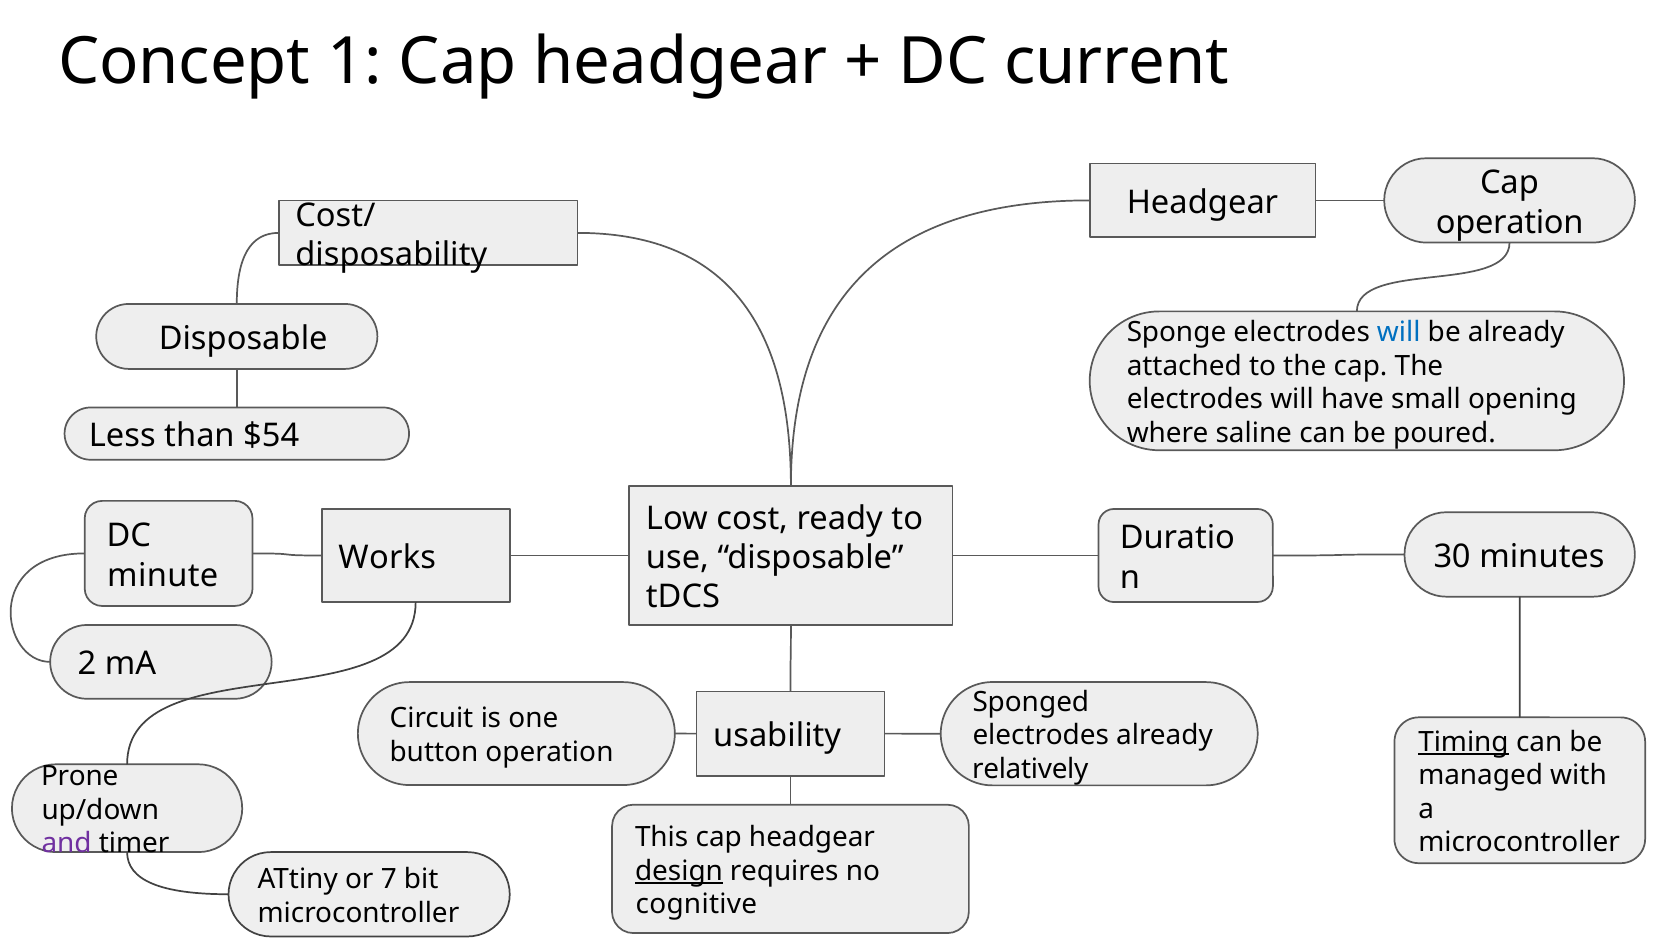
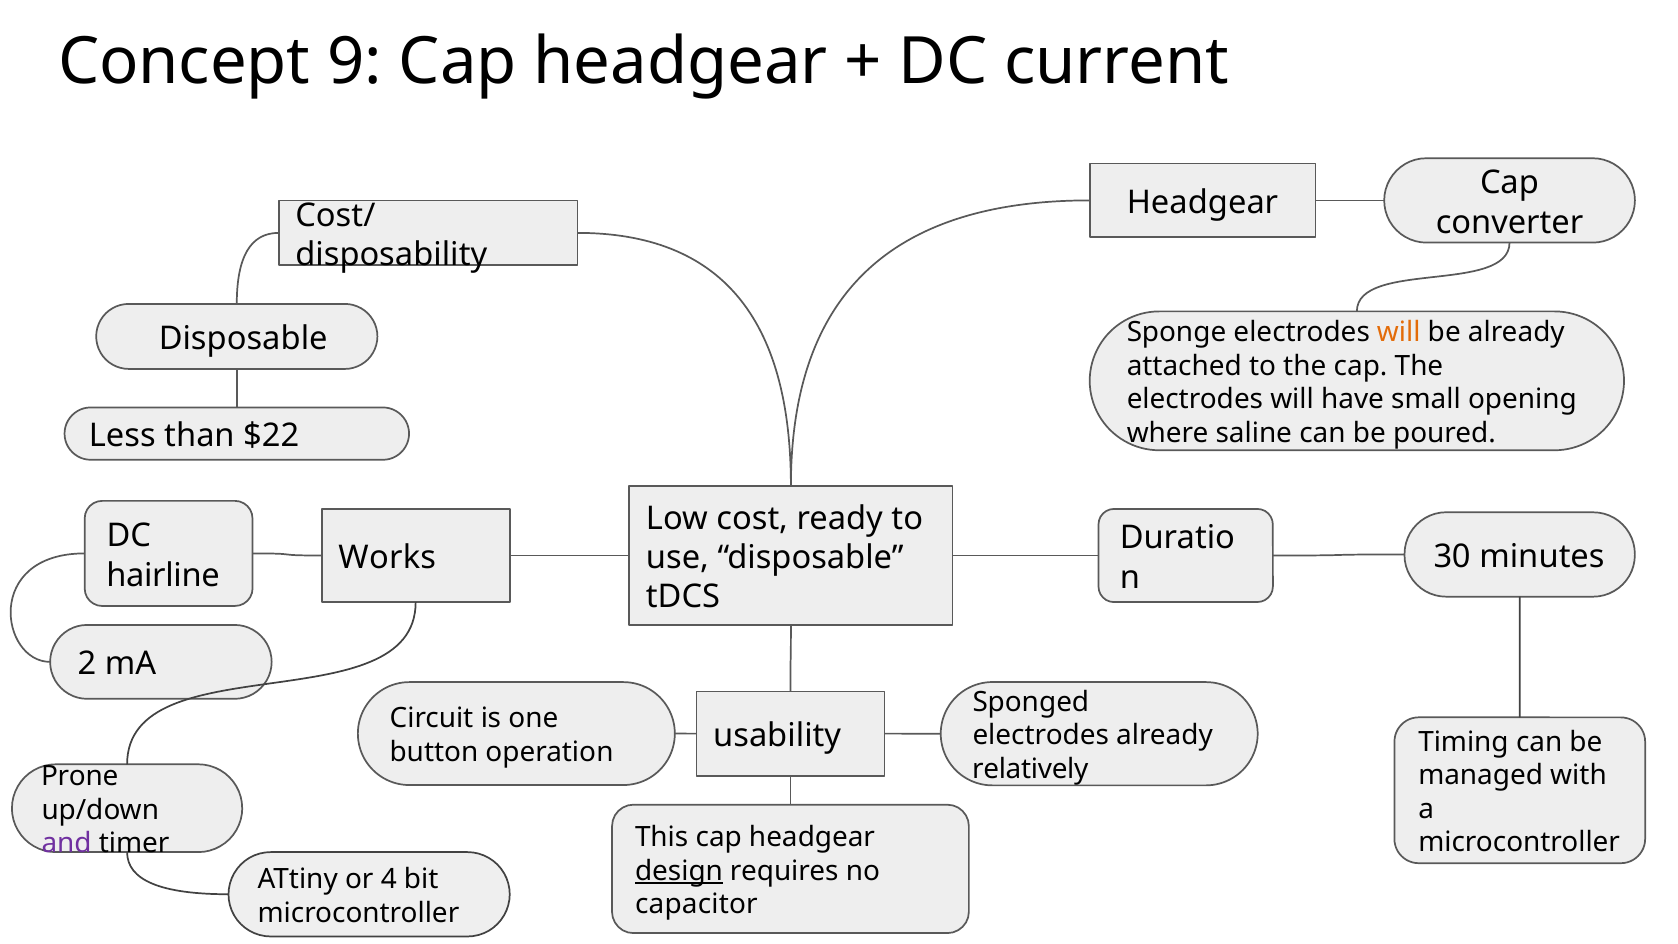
1: 1 -> 9
operation at (1510, 222): operation -> converter
will at (1399, 332) colour: blue -> orange
$54: $54 -> $22
minute: minute -> hairline
Timing underline: present -> none
7: 7 -> 4
cognitive: cognitive -> capacitor
